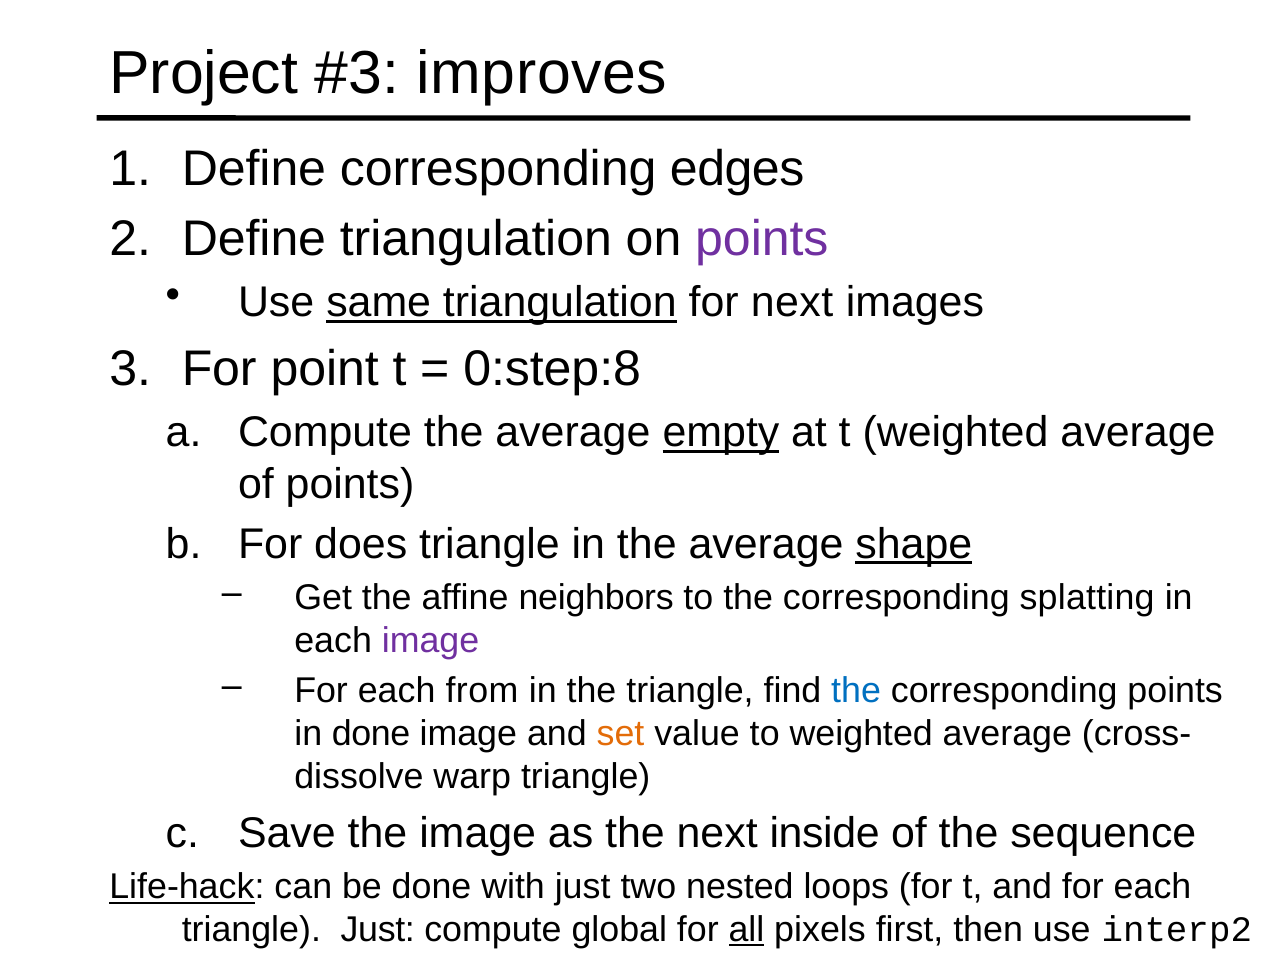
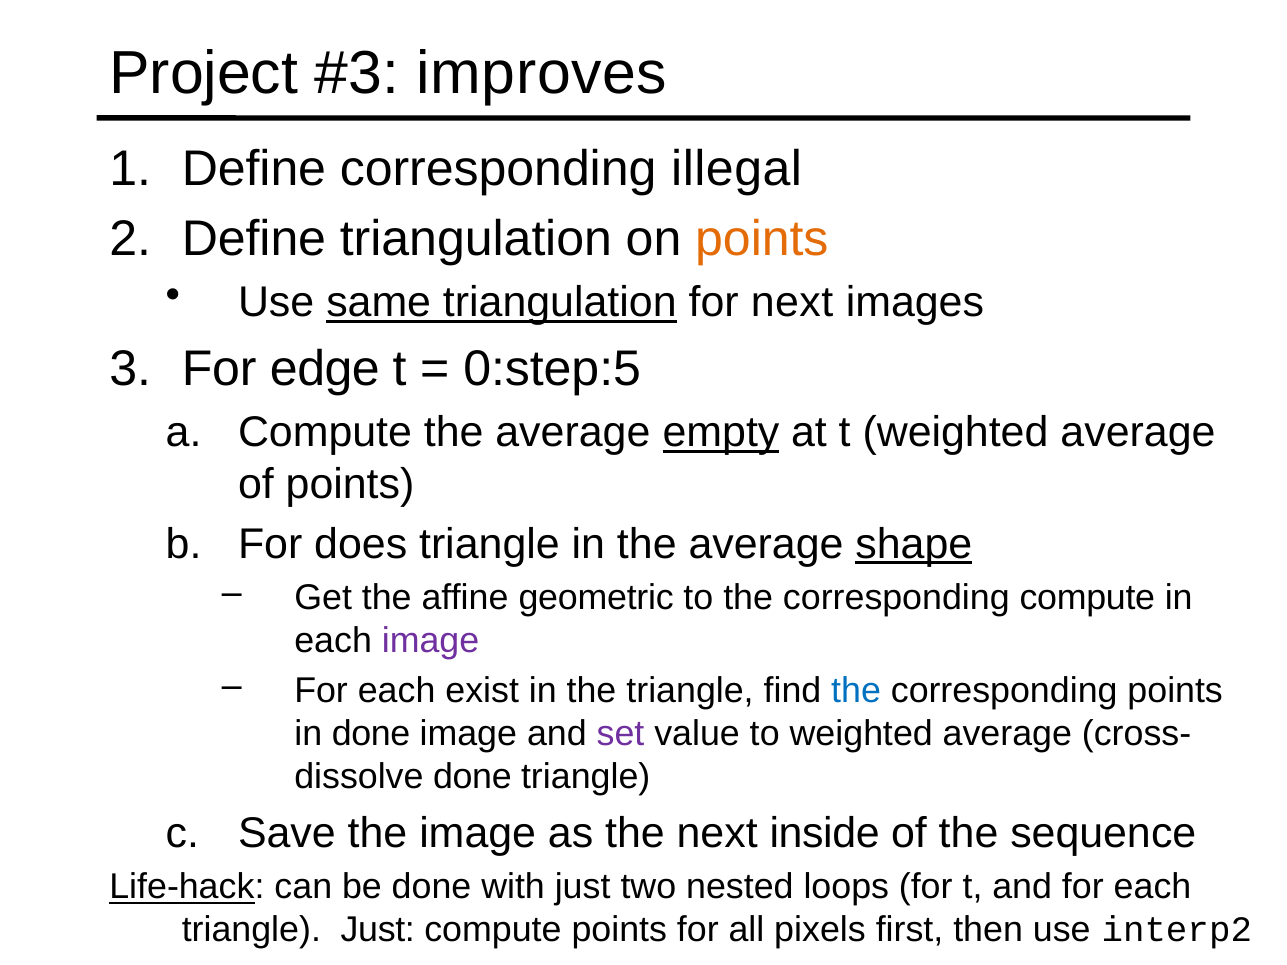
edges: edges -> illegal
points at (762, 239) colour: purple -> orange
point: point -> edge
0:step:8: 0:step:8 -> 0:step:5
neighbors: neighbors -> geometric
corresponding splatting: splatting -> compute
from: from -> exist
set colour: orange -> purple
warp at (472, 777): warp -> done
compute global: global -> points
all underline: present -> none
